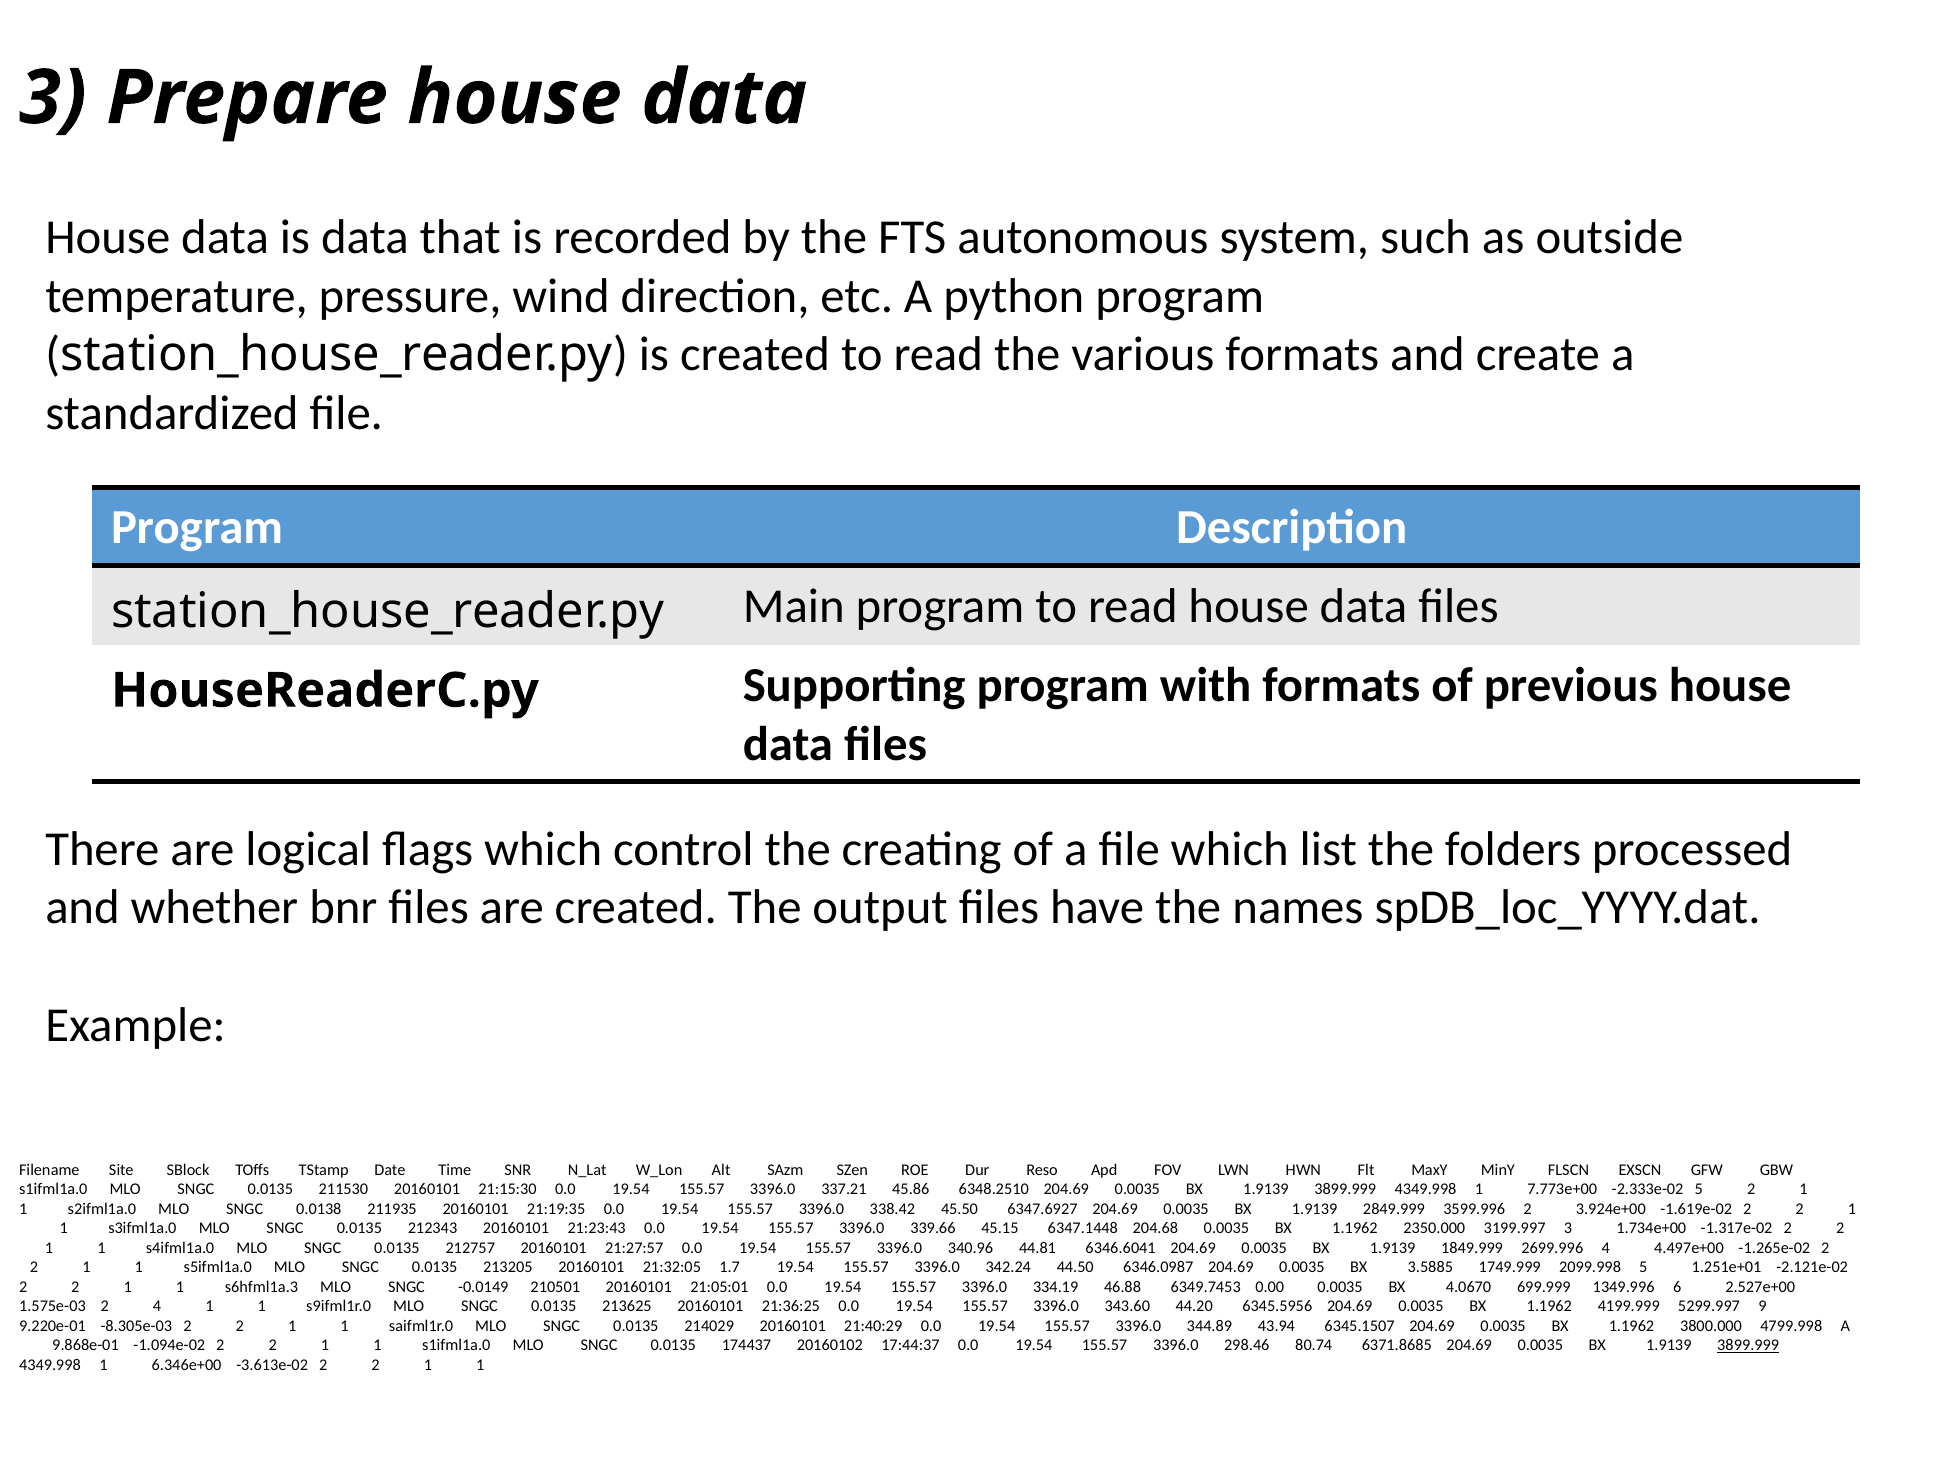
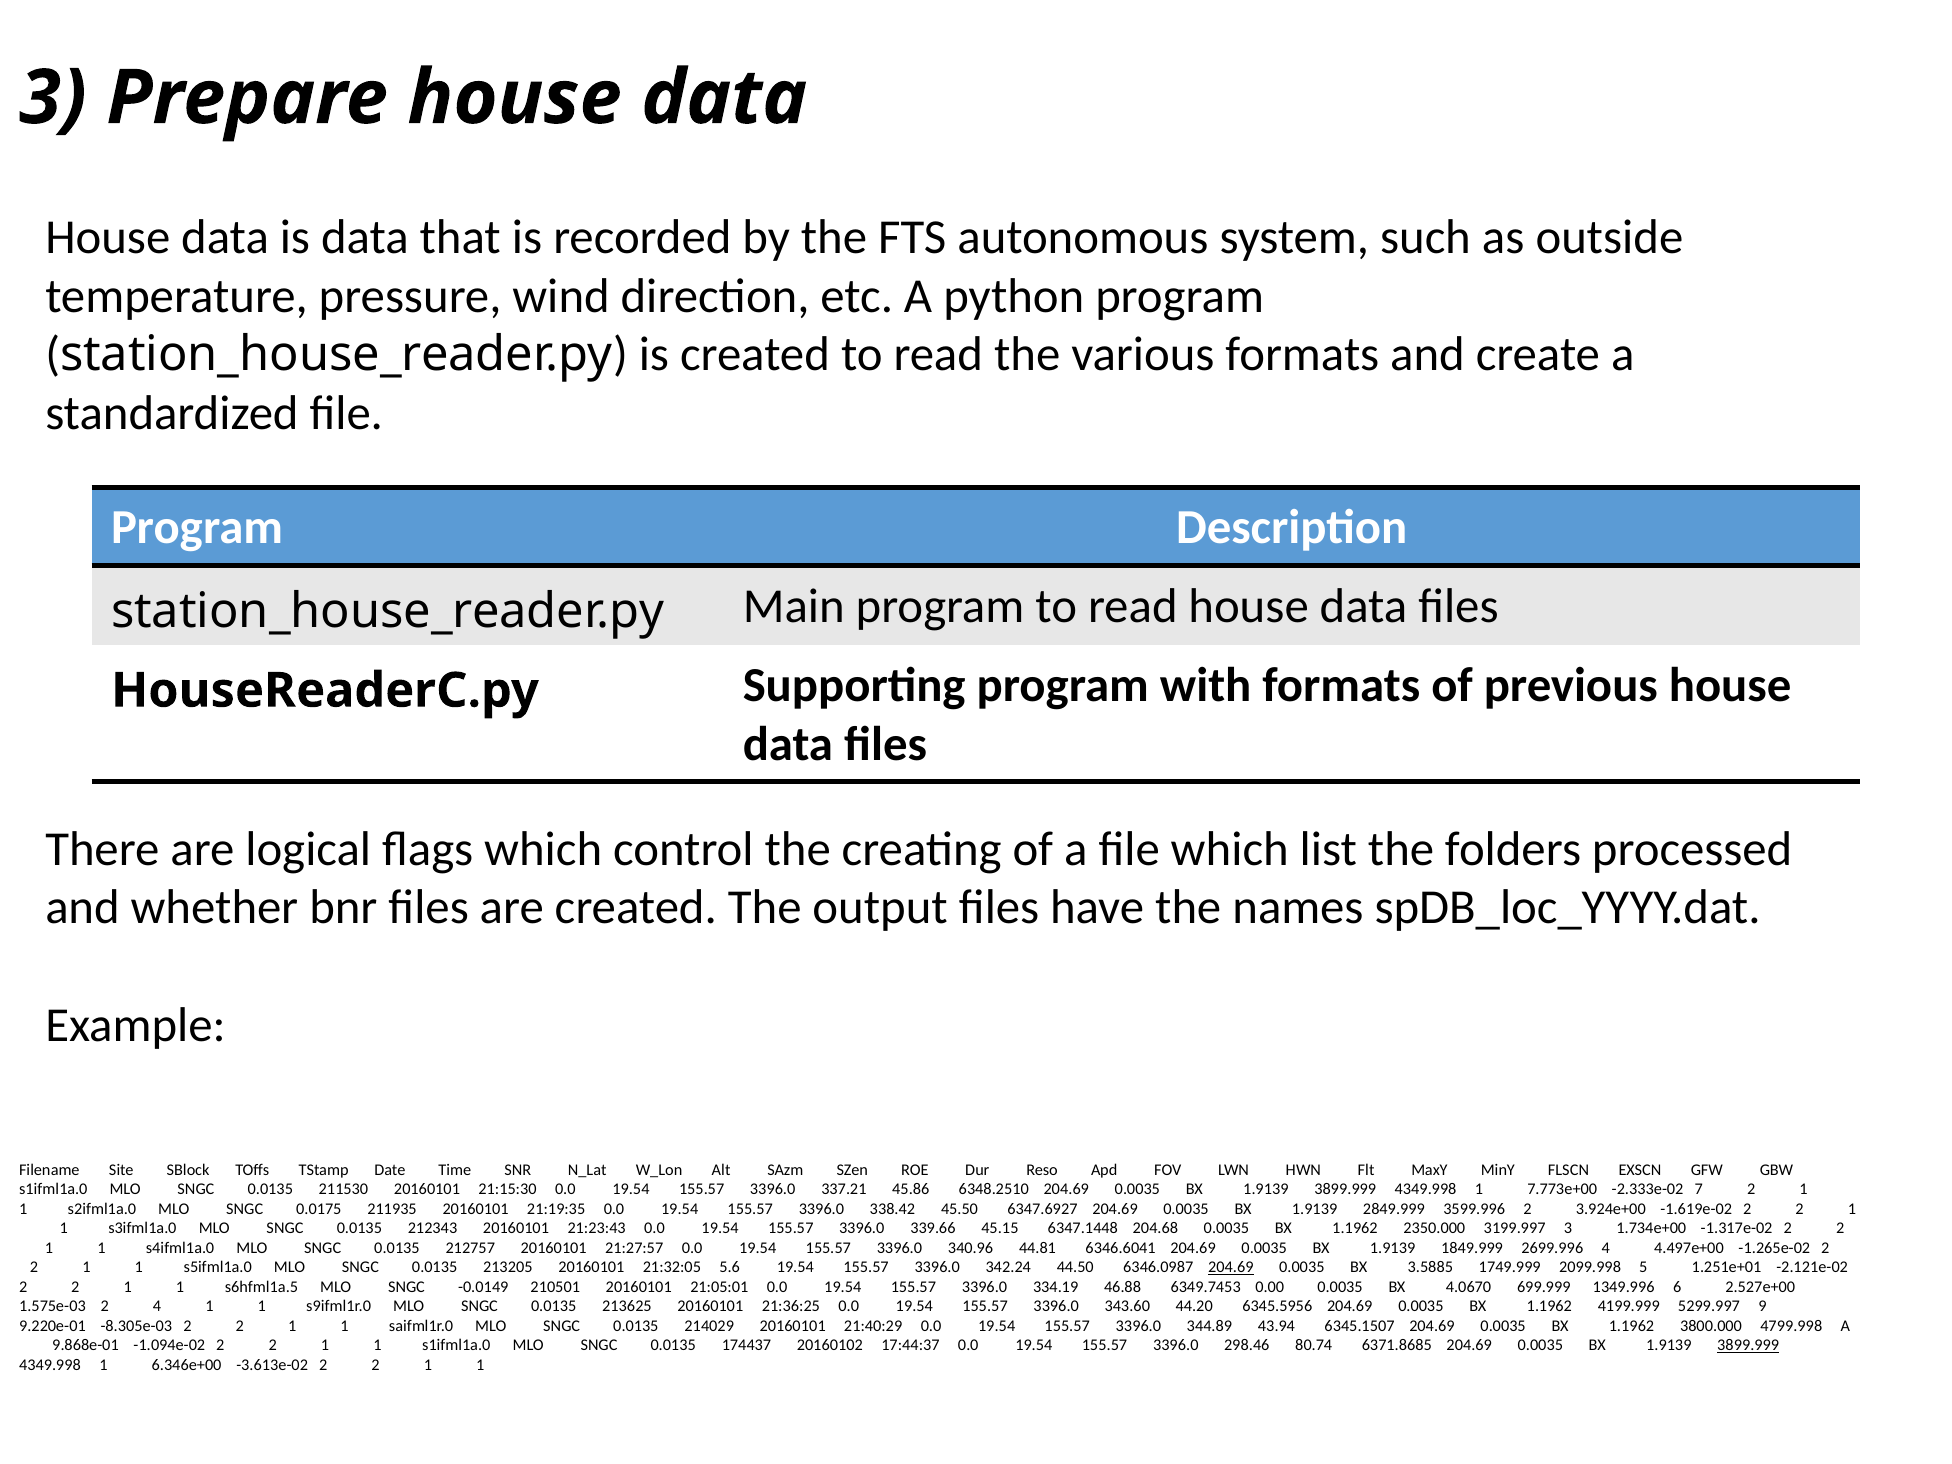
-2.333e-02 5: 5 -> 7
0.0138: 0.0138 -> 0.0175
1.7: 1.7 -> 5.6
204.69 at (1231, 1267) underline: none -> present
s6hfml1a.3: s6hfml1a.3 -> s6hfml1a.5
